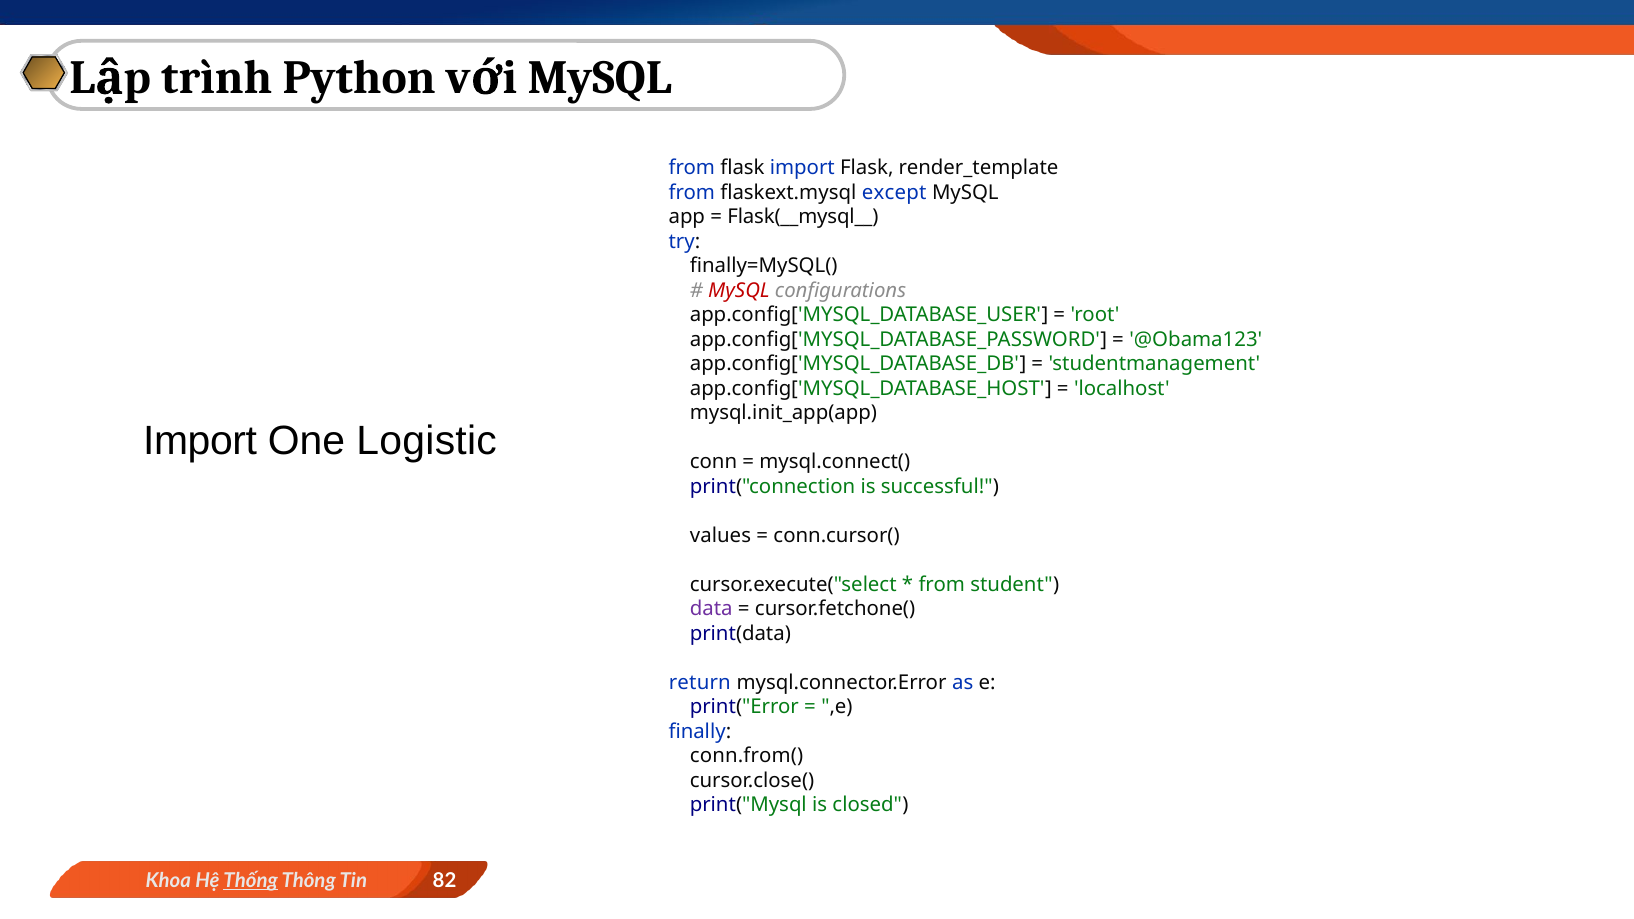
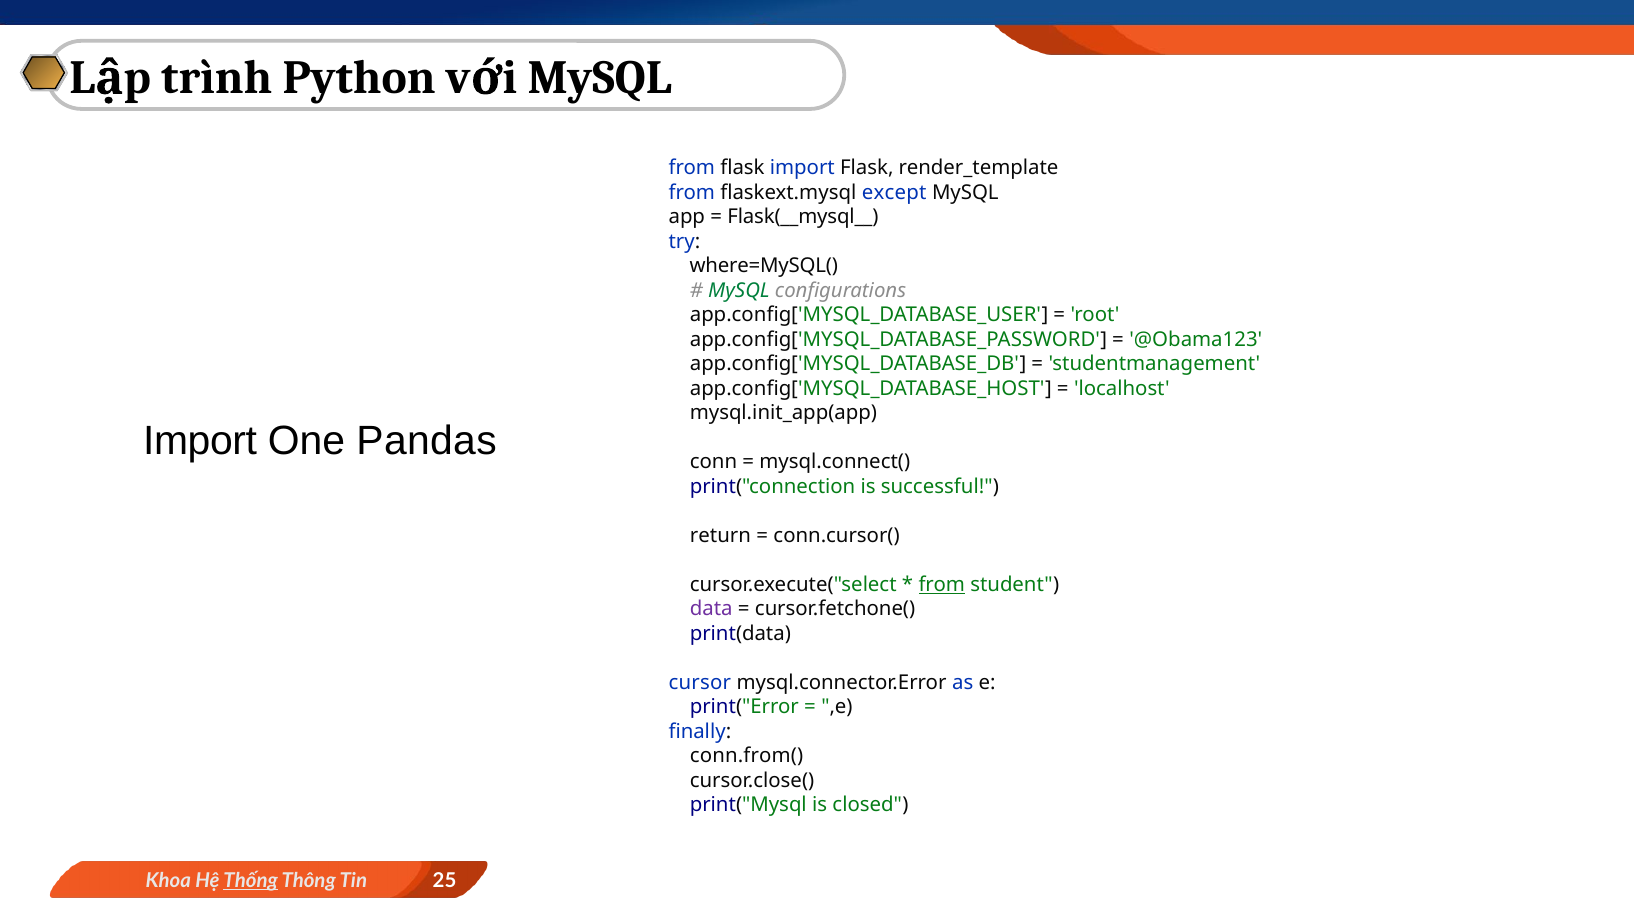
finally=MySQL(: finally=MySQL( -> where=MySQL(
MySQL at (739, 291) colour: red -> green
Logistic: Logistic -> Pandas
values: values -> return
from at (942, 585) underline: none -> present
return: return -> cursor
82: 82 -> 25
